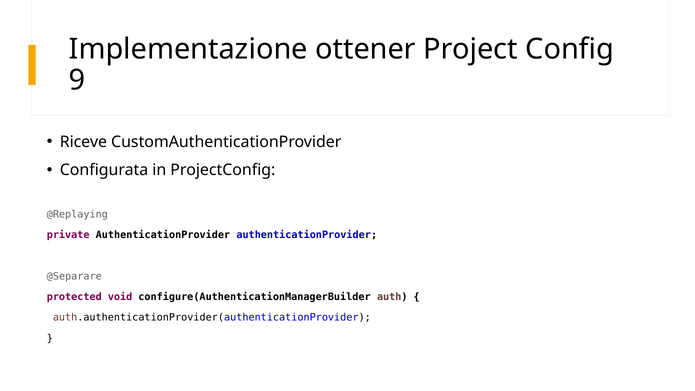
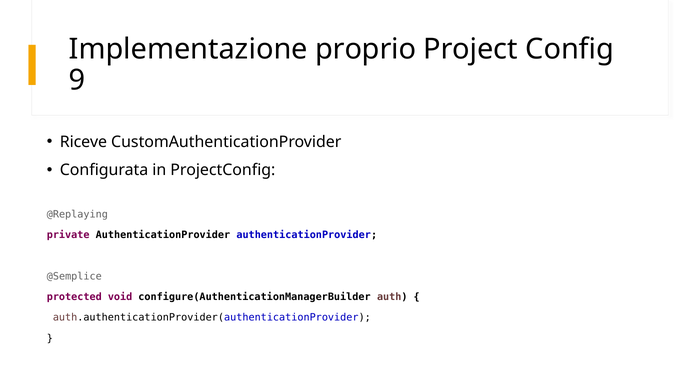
ottener: ottener -> proprio
@Separare: @Separare -> @Semplice
